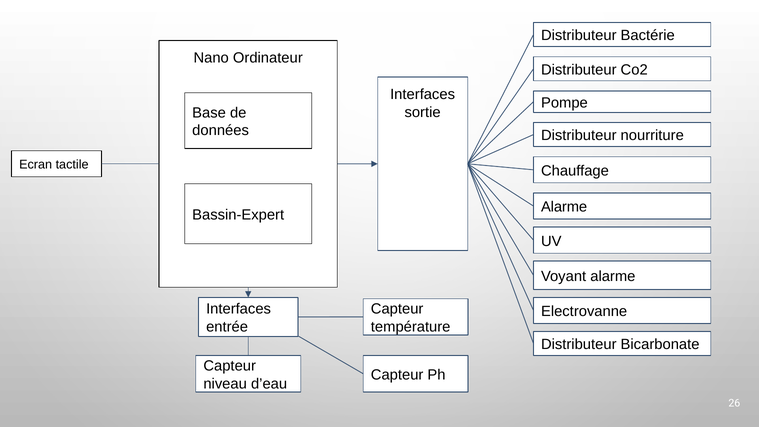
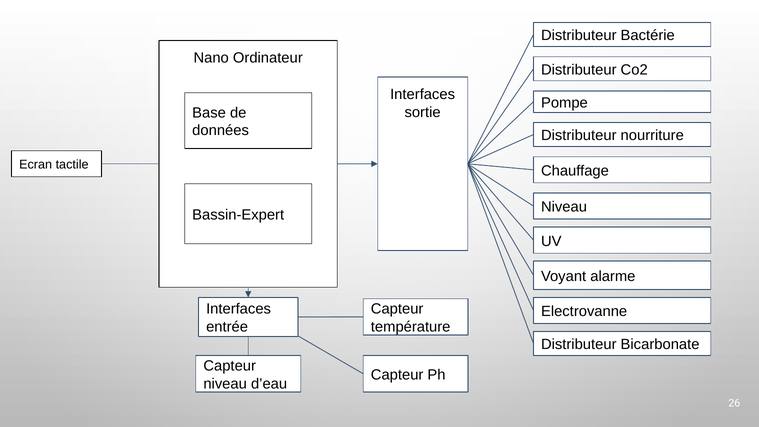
Alarme at (564, 207): Alarme -> Niveau
